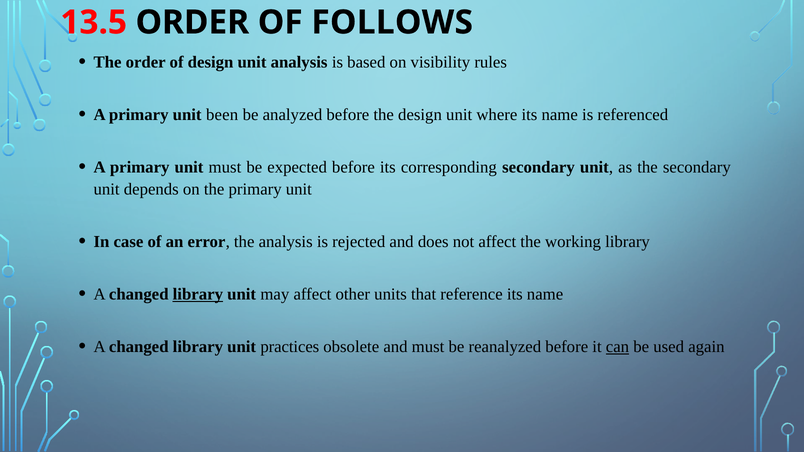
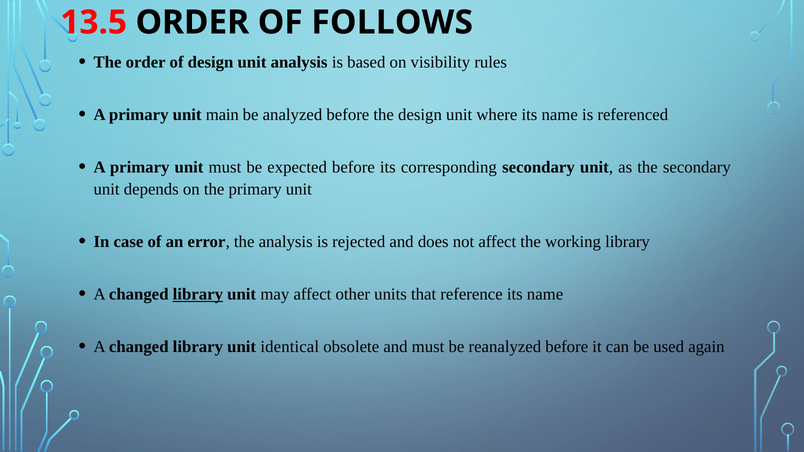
been: been -> main
practices: practices -> identical
can underline: present -> none
